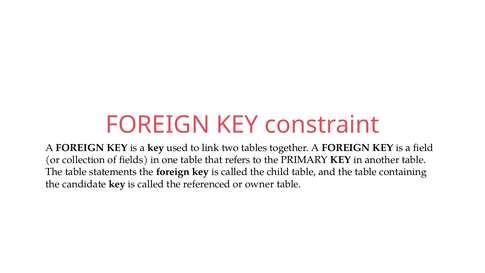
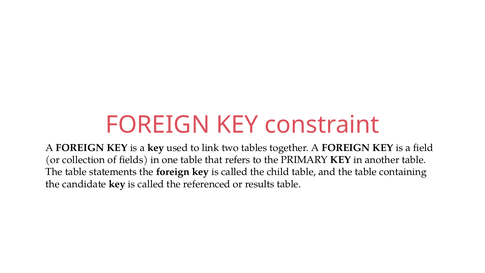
owner: owner -> results
